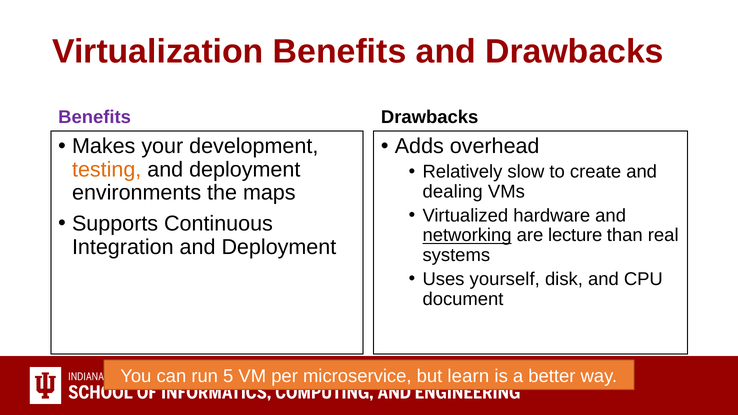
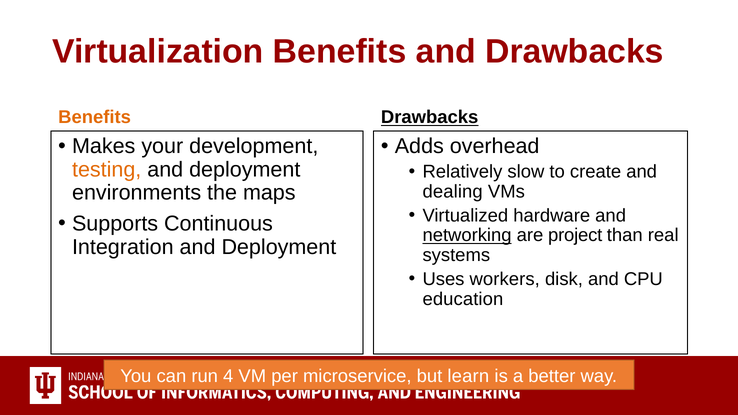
Benefits at (95, 117) colour: purple -> orange
Drawbacks at (430, 117) underline: none -> present
lecture: lecture -> project
yourself: yourself -> workers
document: document -> education
5: 5 -> 4
